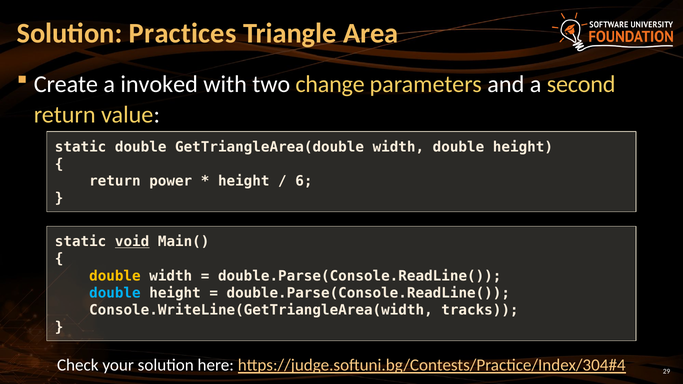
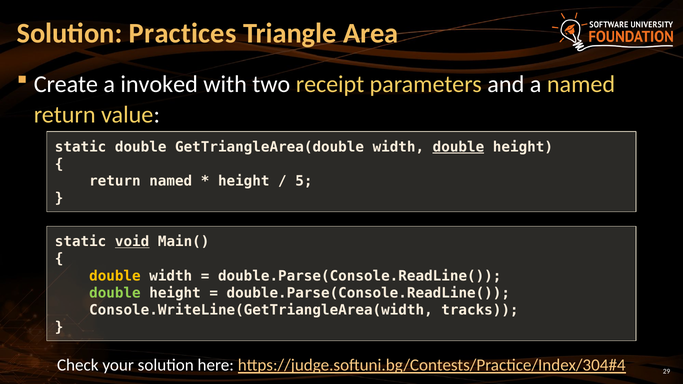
change: change -> receipt
a second: second -> named
double at (458, 147) underline: none -> present
return power: power -> named
6: 6 -> 5
double at (115, 293) colour: light blue -> light green
